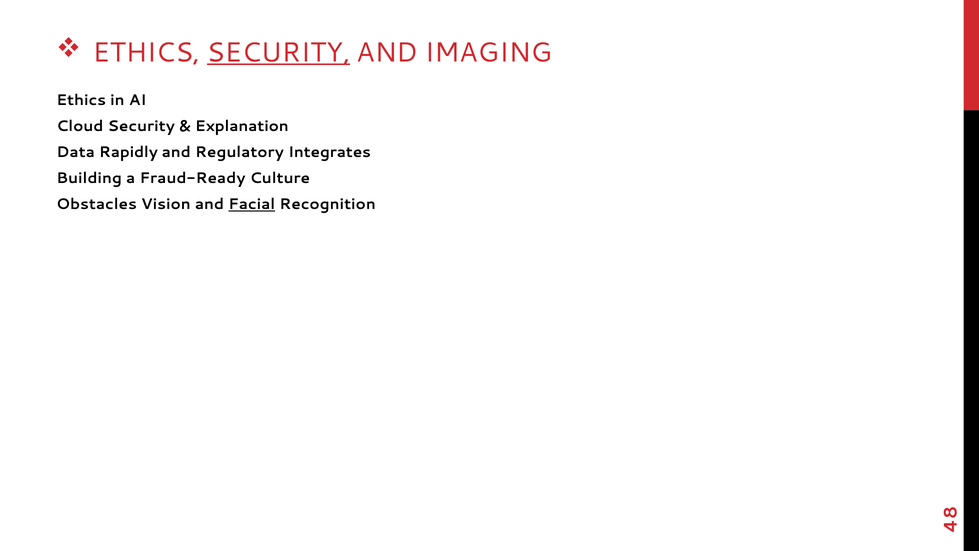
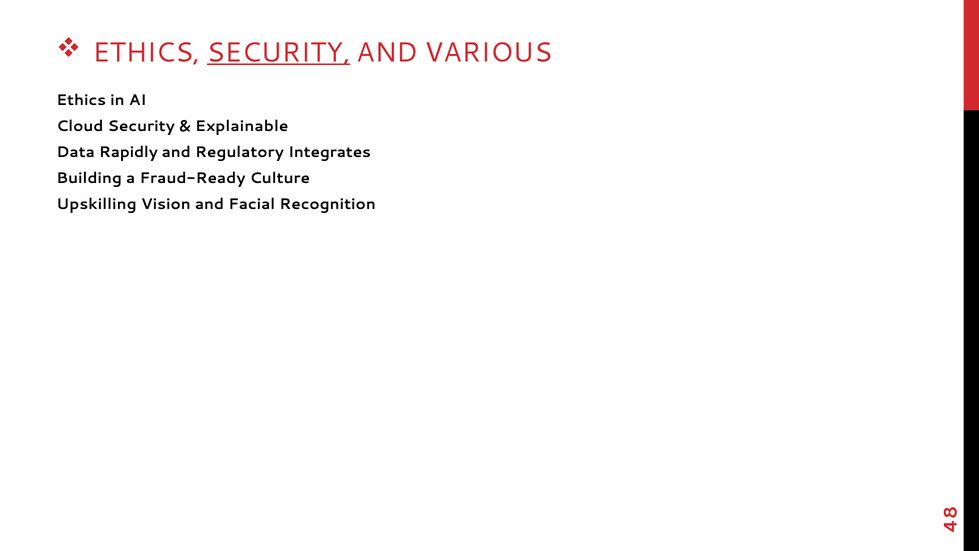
IMAGING: IMAGING -> VARIOUS
Explanation: Explanation -> Explainable
Obstacles: Obstacles -> Upskilling
Facial underline: present -> none
